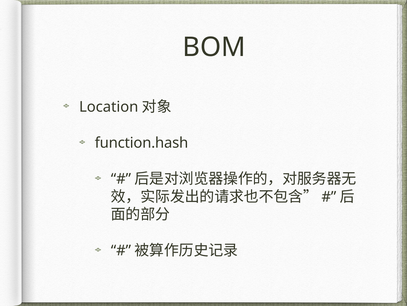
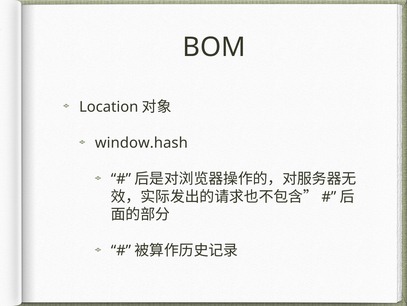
function.hash: function.hash -> window.hash
